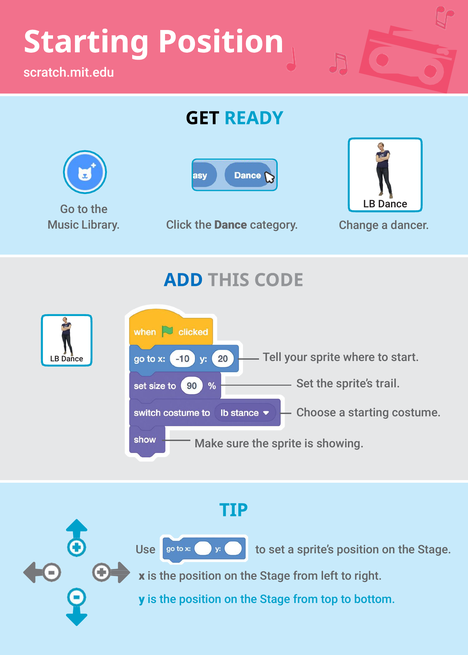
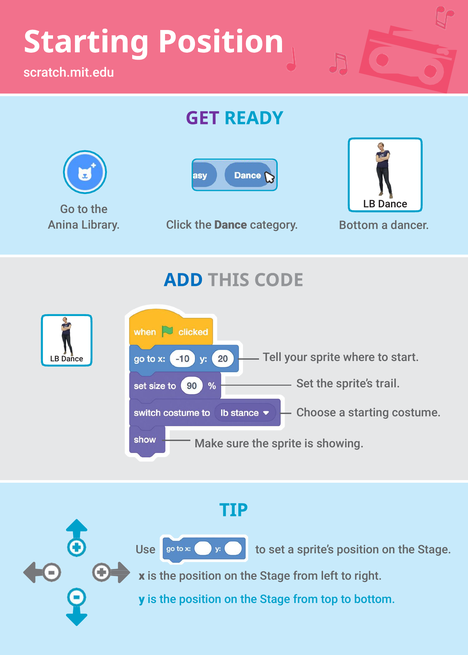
GET colour: black -> purple
Music: Music -> Anina
category Change: Change -> Bottom
